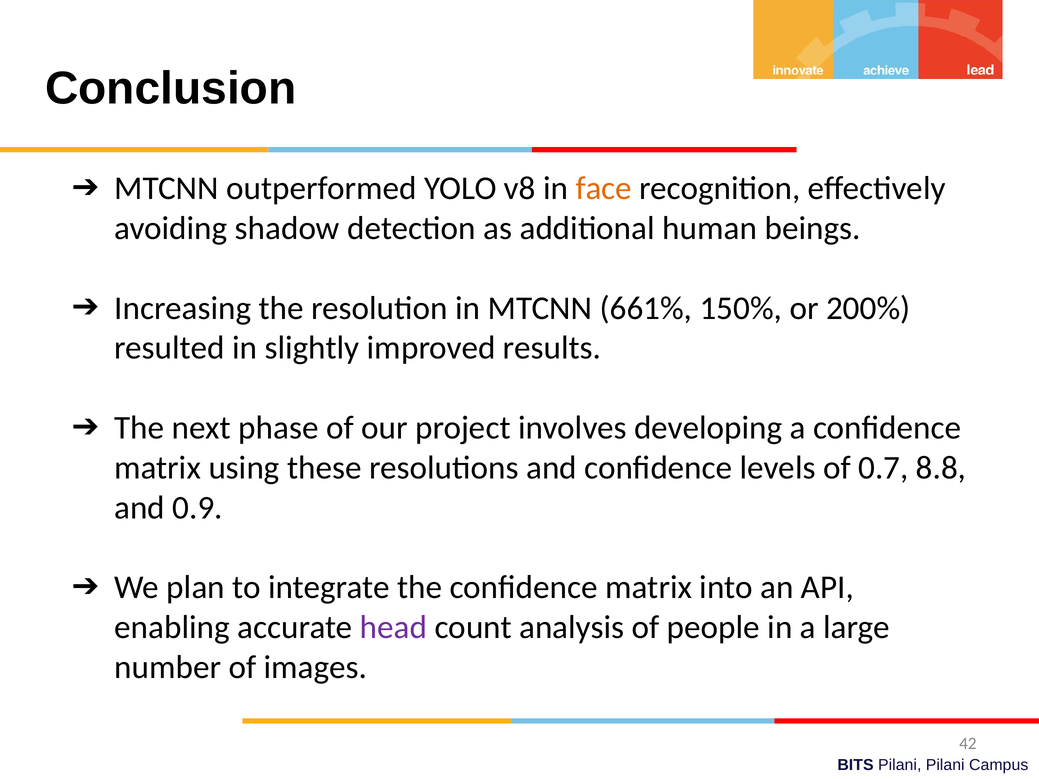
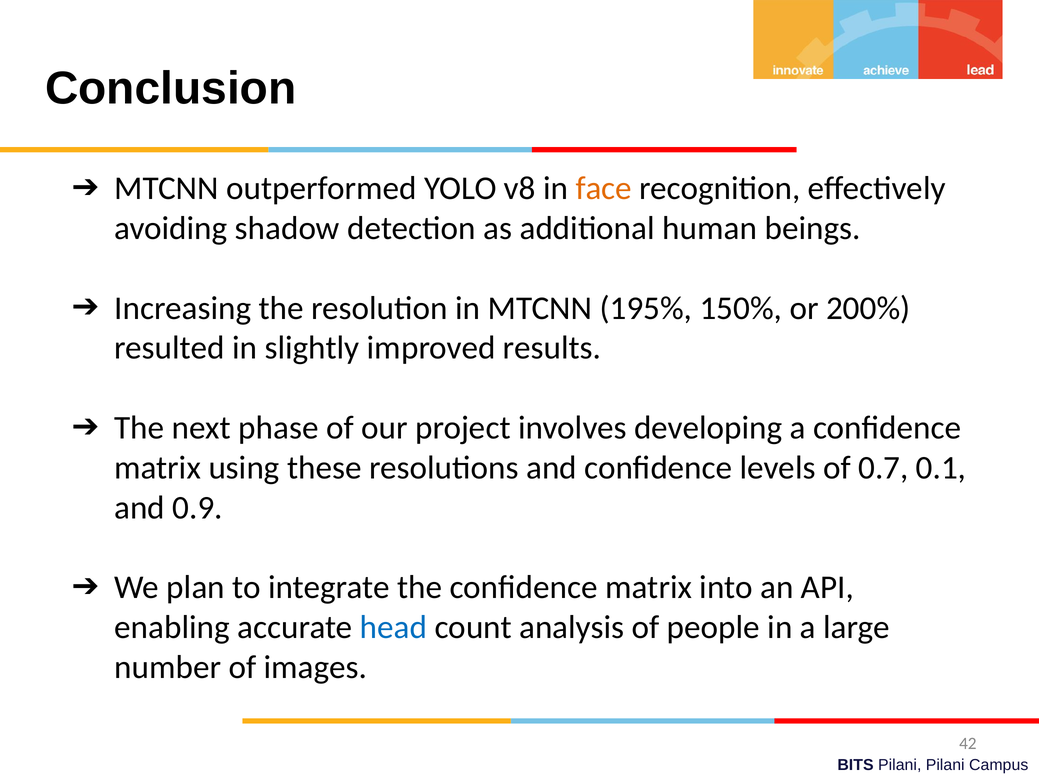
661%: 661% -> 195%
8.8: 8.8 -> 0.1
head colour: purple -> blue
